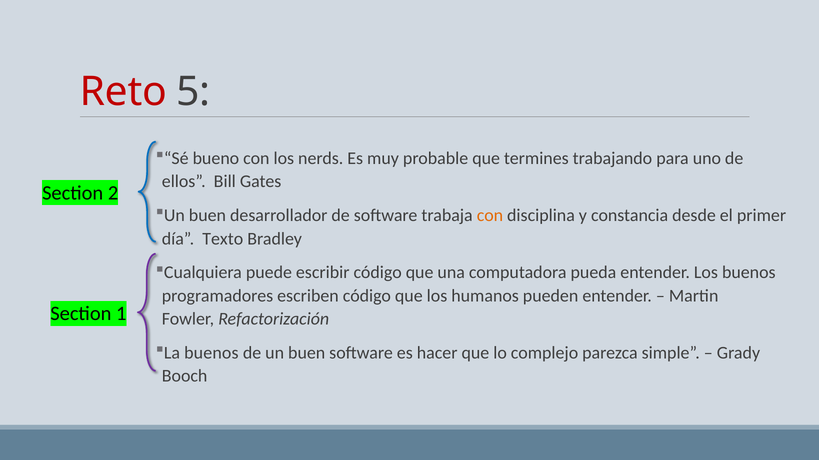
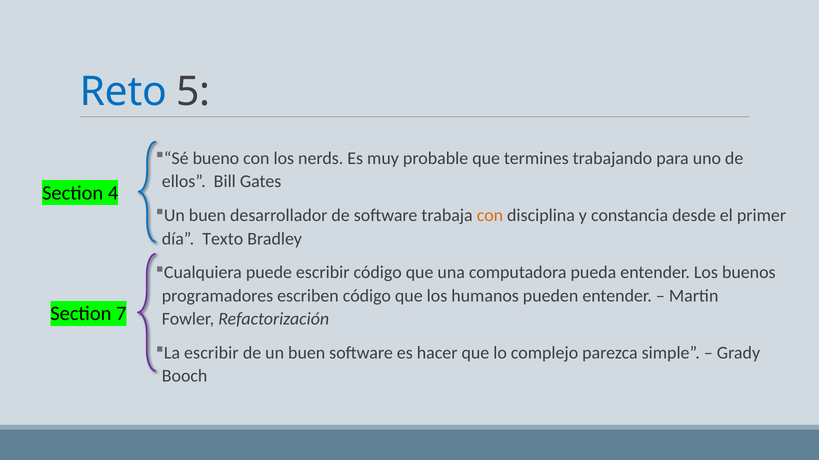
Reto colour: red -> blue
2: 2 -> 4
1: 1 -> 7
La buenos: buenos -> escribir
